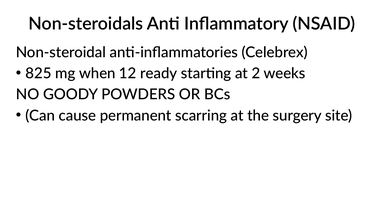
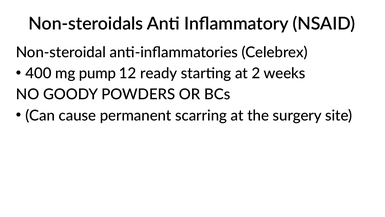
825: 825 -> 400
when: when -> pump
